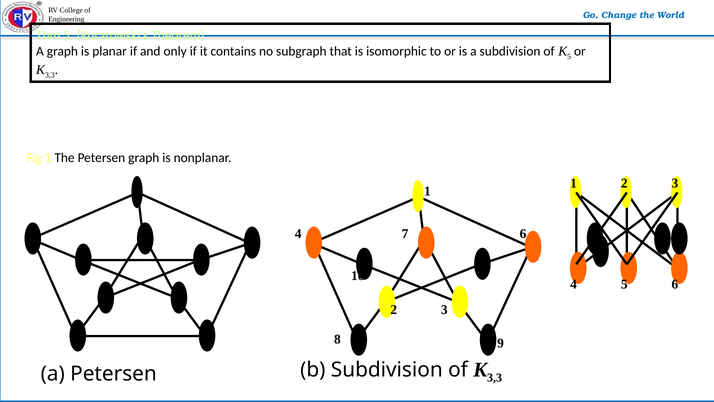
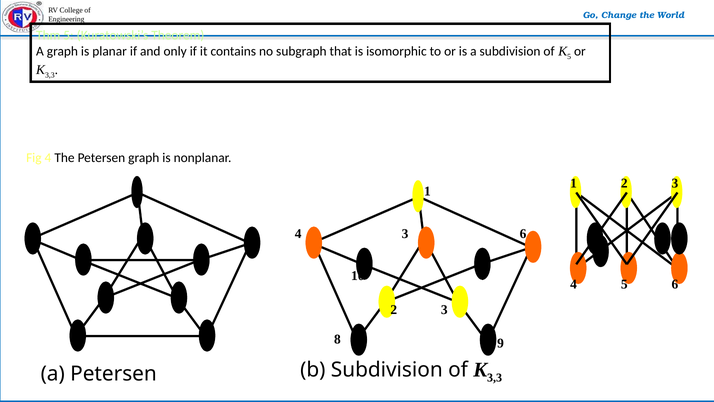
Fig 1: 1 -> 4
4 7: 7 -> 3
